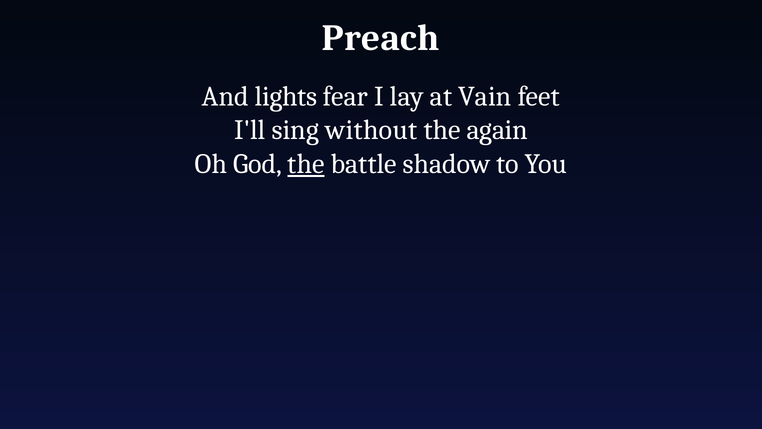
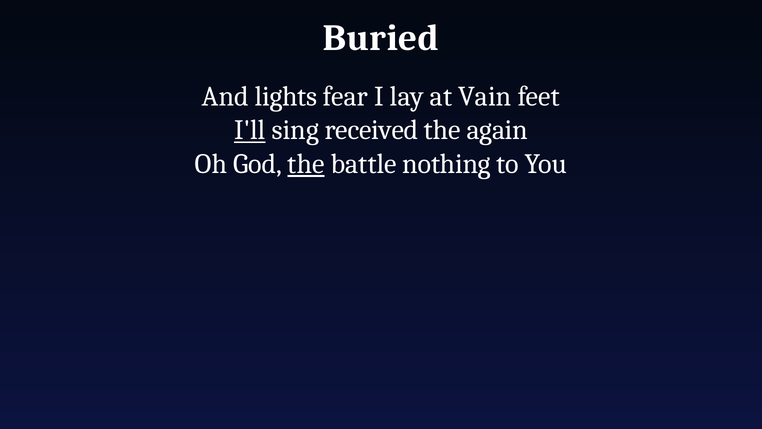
Preach: Preach -> Buried
I'll underline: none -> present
without: without -> received
shadow: shadow -> nothing
